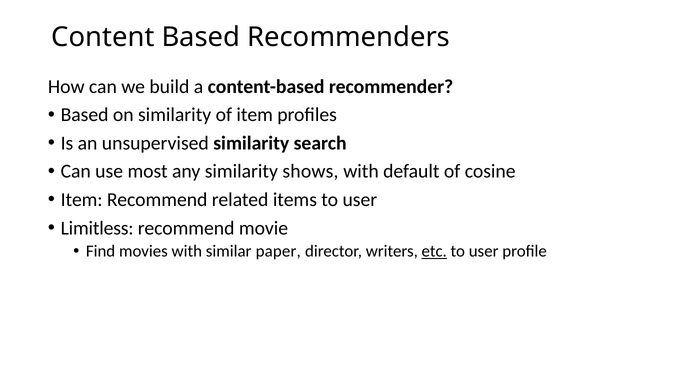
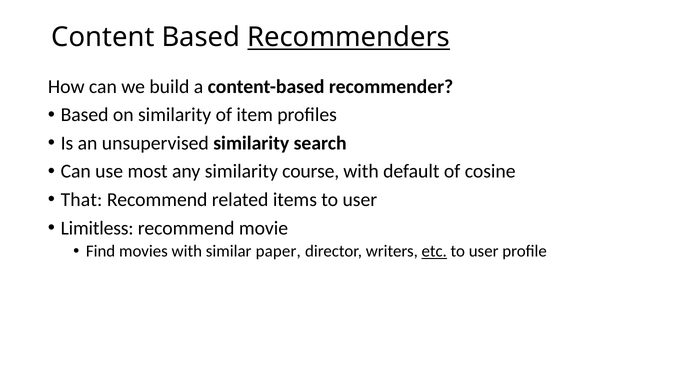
Recommenders underline: none -> present
shows: shows -> course
Item at (82, 200): Item -> That
